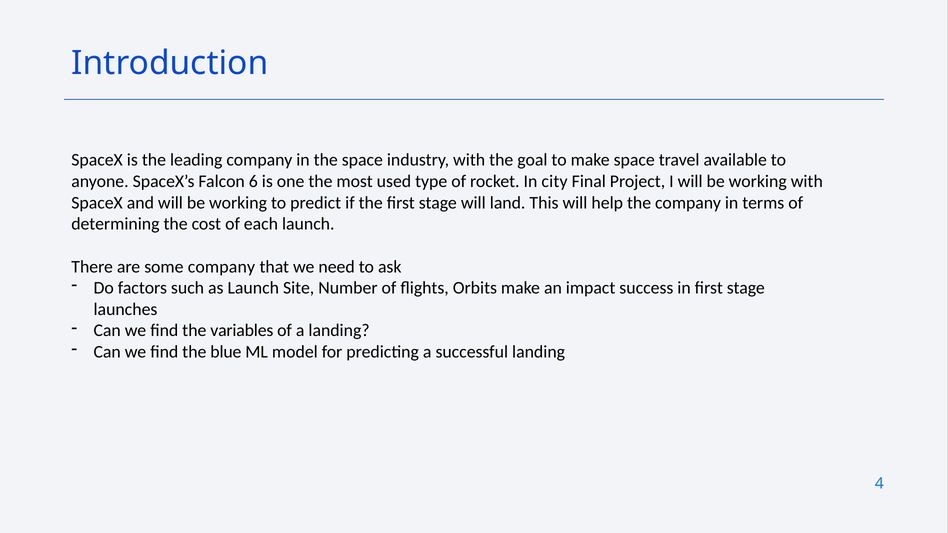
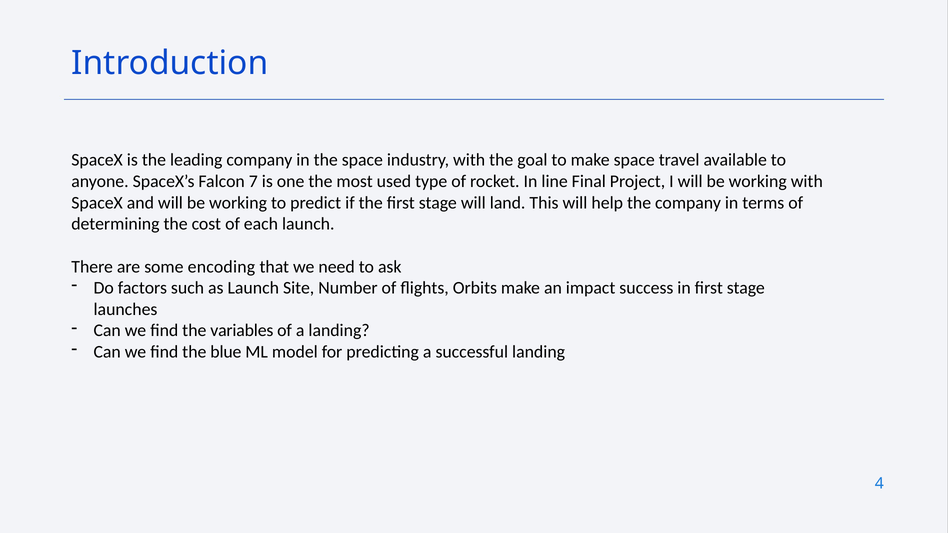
6: 6 -> 7
city: city -> line
some company: company -> encoding
